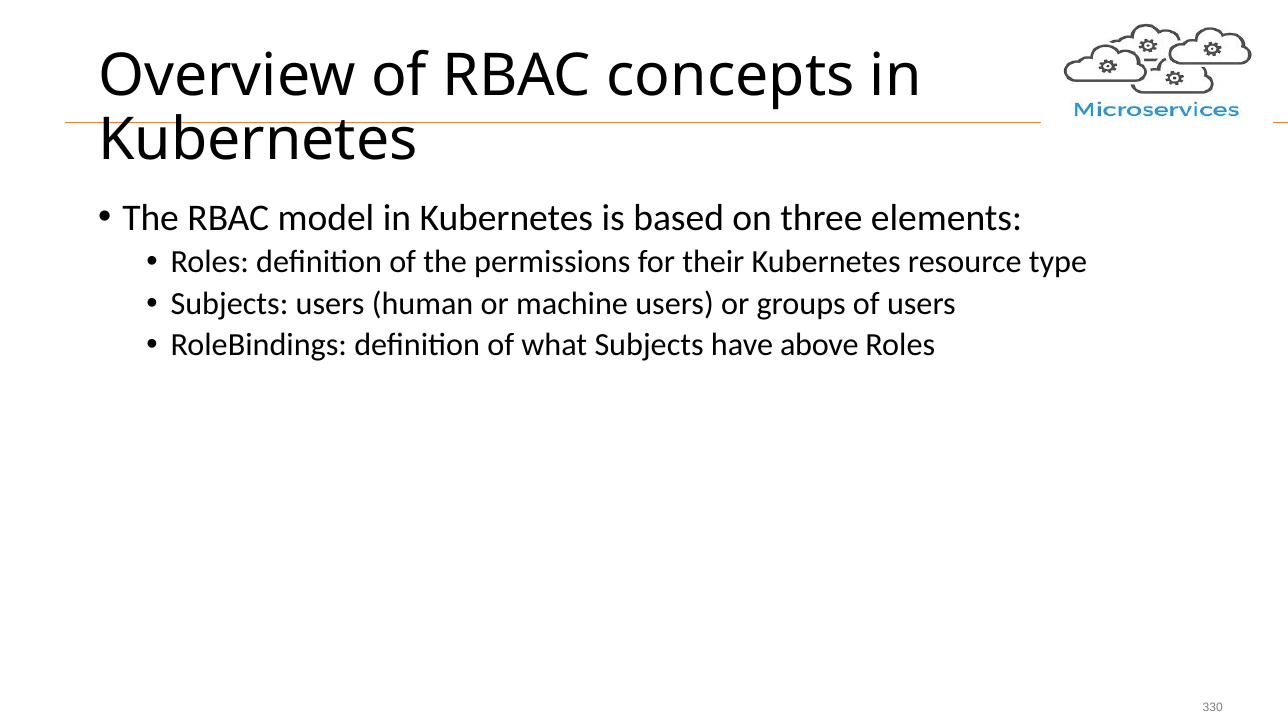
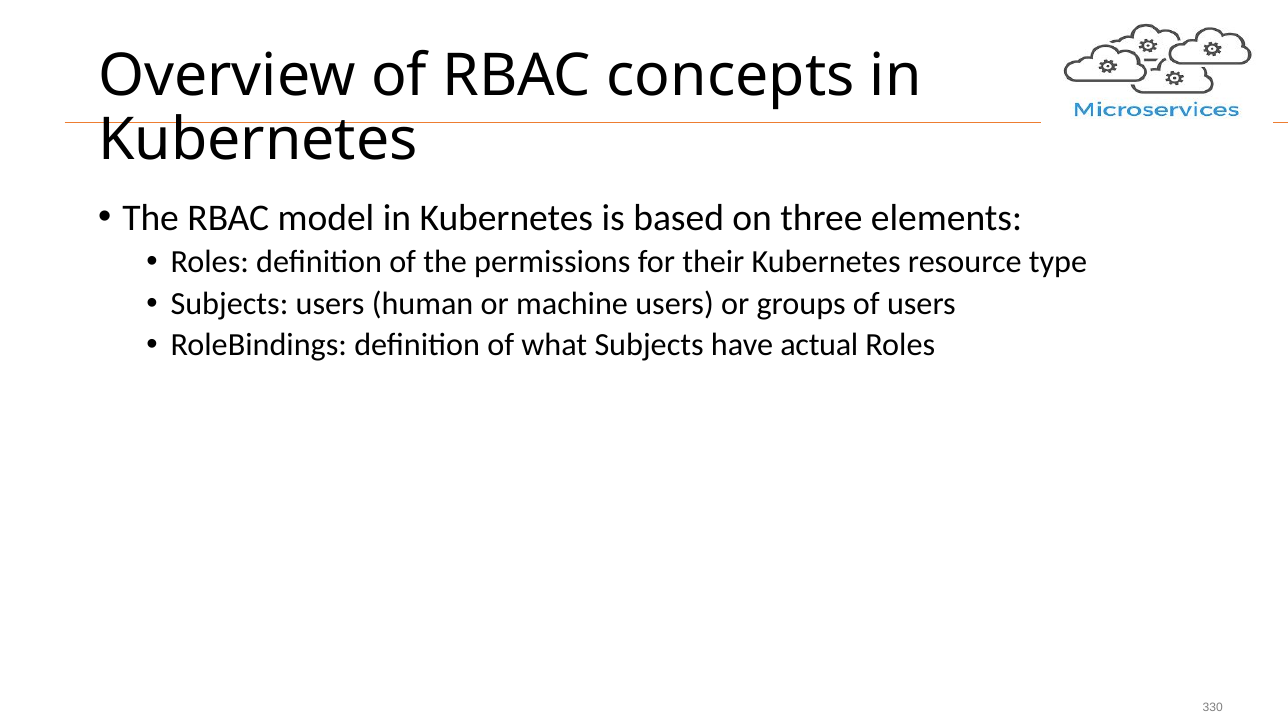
above: above -> actual
